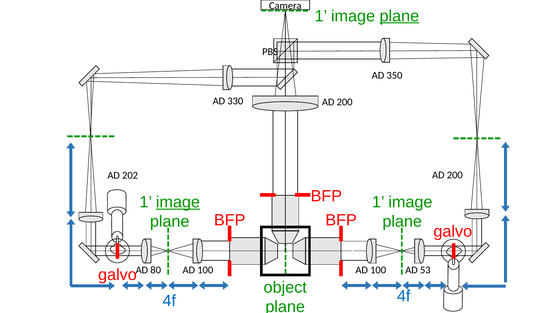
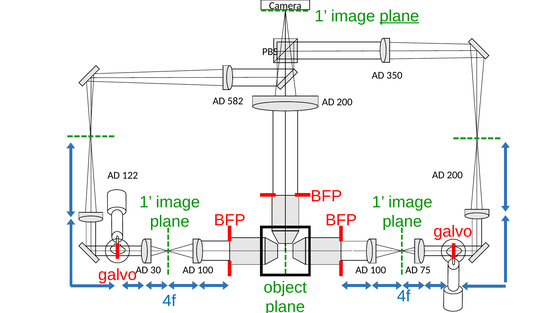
330: 330 -> 582
202: 202 -> 122
image at (178, 202) underline: present -> none
53: 53 -> 75
80: 80 -> 30
